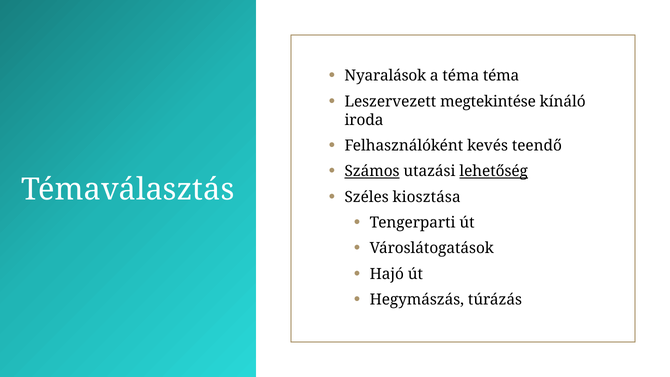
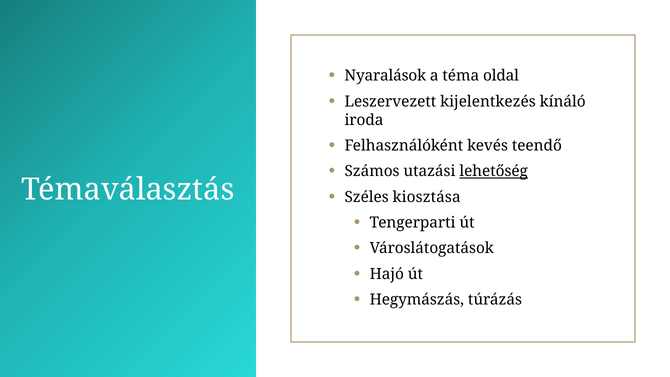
téma téma: téma -> oldal
megtekintése: megtekintése -> kijelentkezés
Számos underline: present -> none
